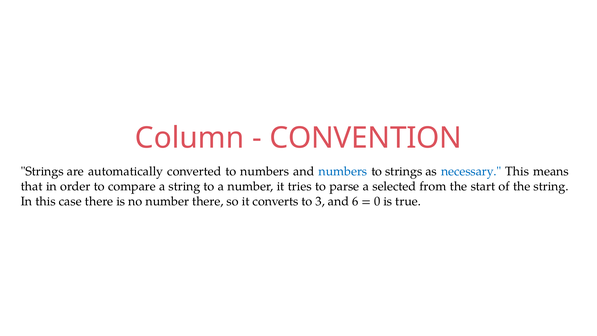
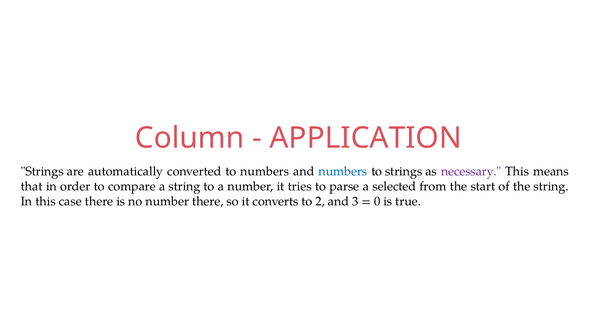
CONVENTION: CONVENTION -> APPLICATION
necessary colour: blue -> purple
3: 3 -> 2
6: 6 -> 3
